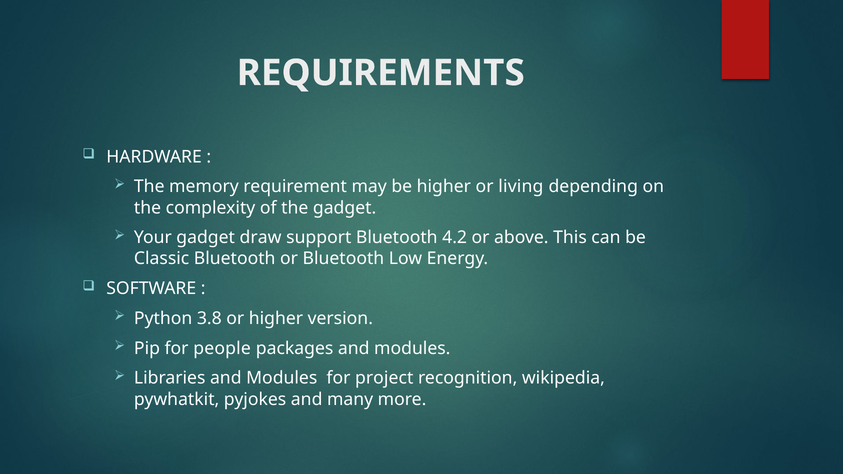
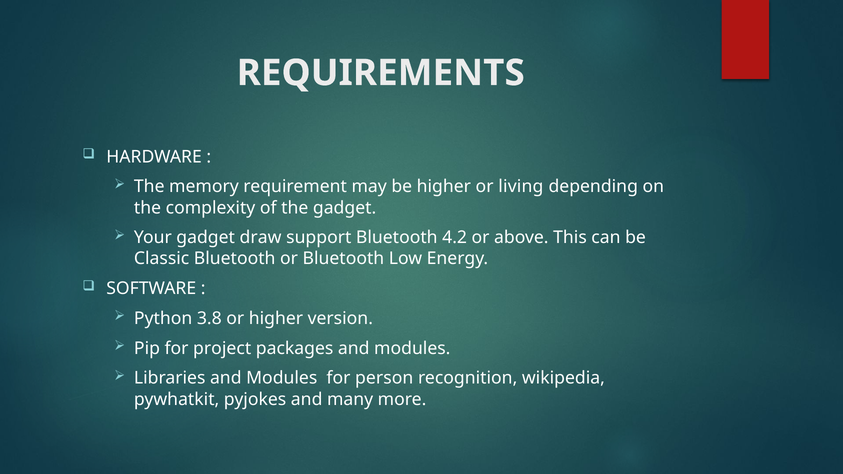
people: people -> project
project: project -> person
